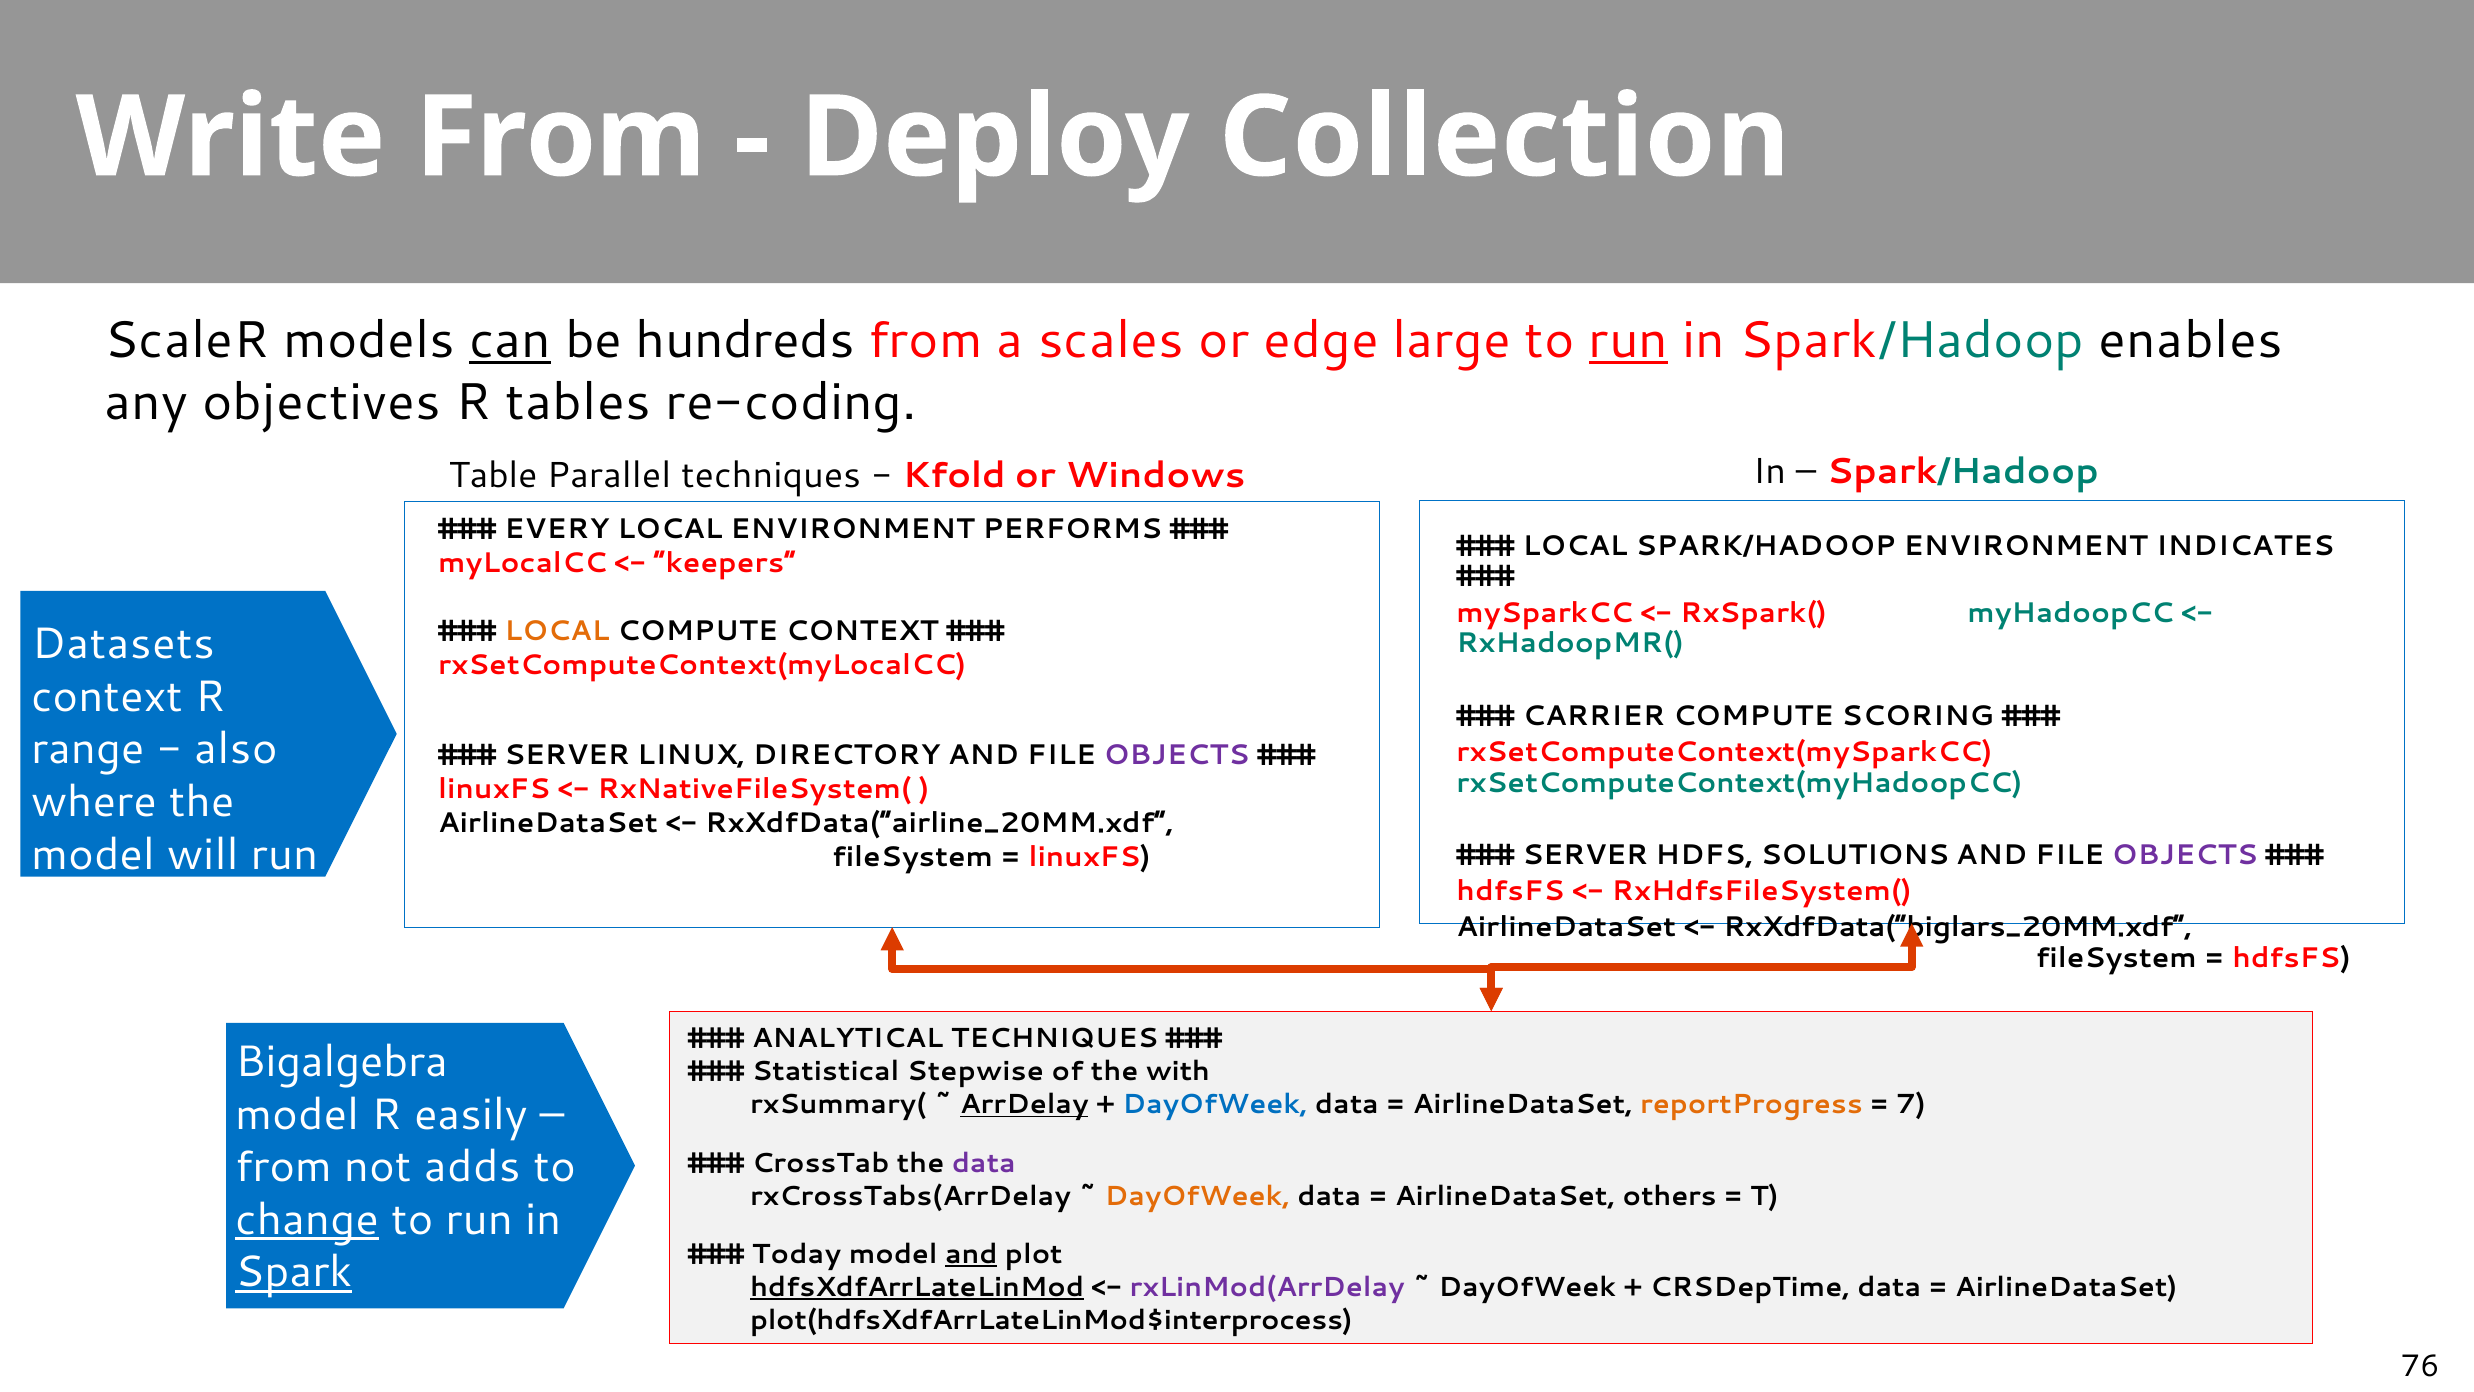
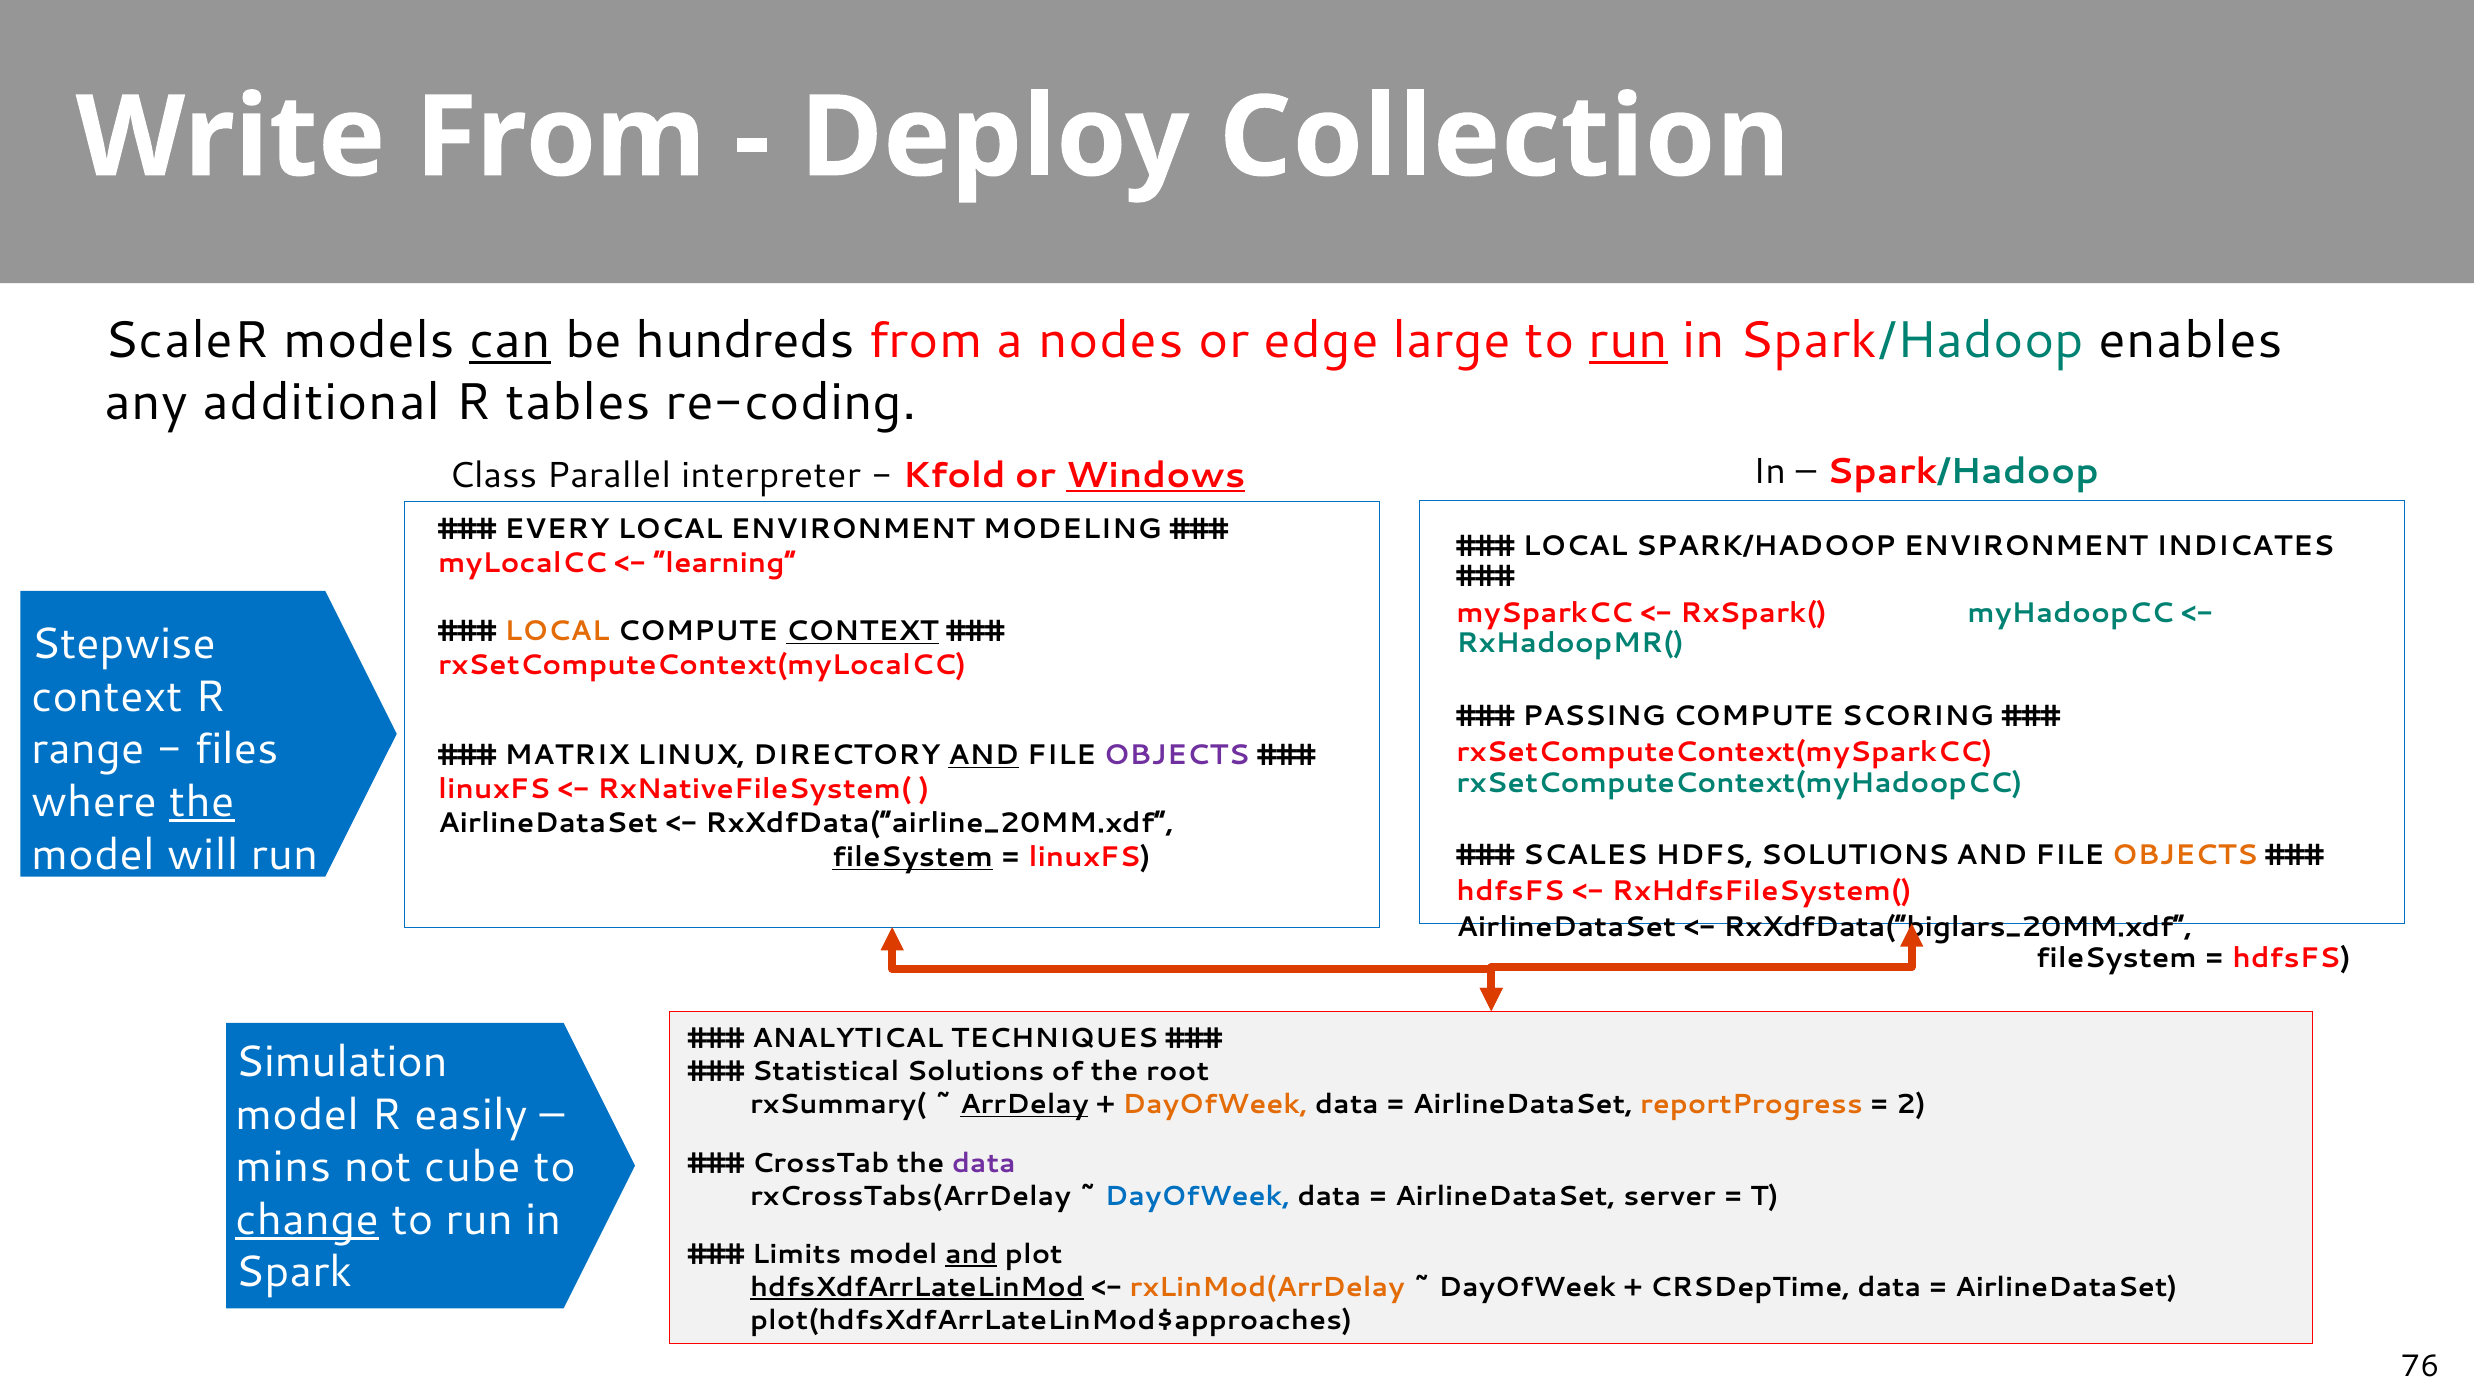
scales: scales -> nodes
objectives: objectives -> additional
Table: Table -> Class
Parallel techniques: techniques -> interpreter
Windows underline: none -> present
PERFORMS: PERFORMS -> MODELING
keepers: keepers -> learning
CONTEXT at (862, 631) underline: none -> present
Datasets: Datasets -> Stepwise
CARRIER: CARRIER -> PASSING
also: also -> files
SERVER at (567, 755): SERVER -> MATRIX
AND at (984, 755) underline: none -> present
the at (202, 802) underline: none -> present
SERVER at (1585, 855): SERVER -> SCALES
OBJECTS at (2185, 855) colour: purple -> orange
fileSystem at (913, 857) underline: none -> present
Bigalgebra: Bigalgebra -> Simulation
Statistical Stepwise: Stepwise -> Solutions
with: with -> root
DayOfWeek at (1215, 1104) colour: blue -> orange
7: 7 -> 2
from at (284, 1167): from -> mins
adds: adds -> cube
DayOfWeek at (1197, 1196) colour: orange -> blue
others: others -> server
Today: Today -> Limits
Spark underline: present -> none
rxLinMod(ArrDelay colour: purple -> orange
plot(hdfsXdfArrLateLinMod$interprocess: plot(hdfsXdfArrLateLinMod$interprocess -> plot(hdfsXdfArrLateLinMod$approaches
